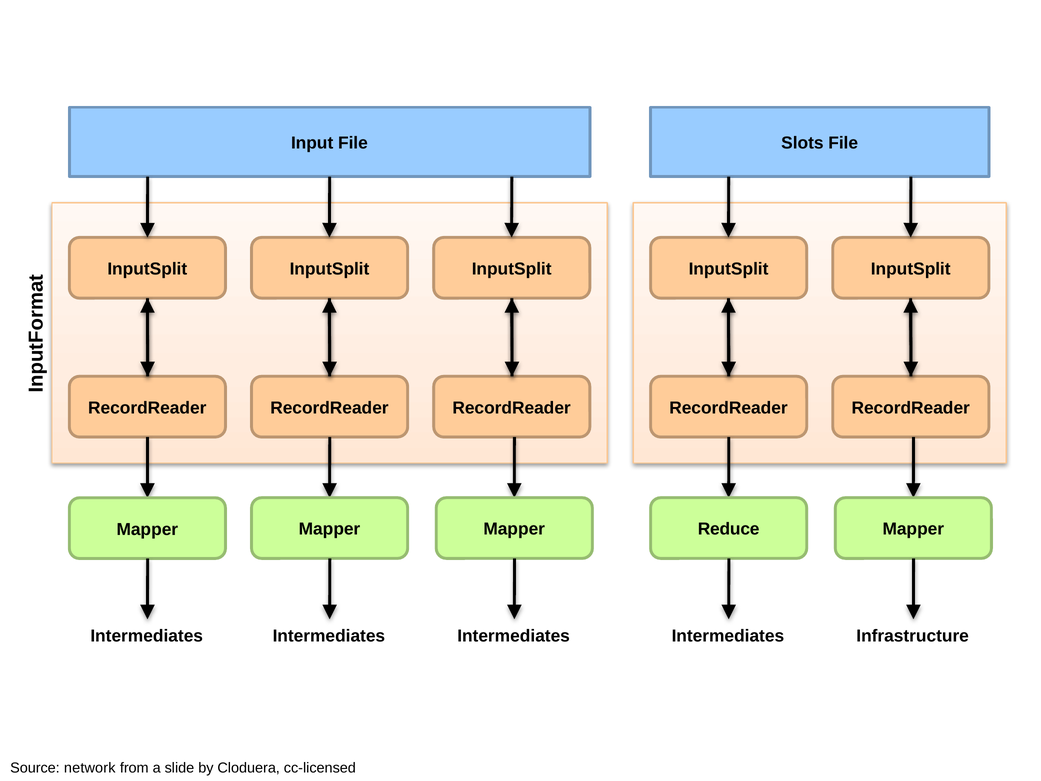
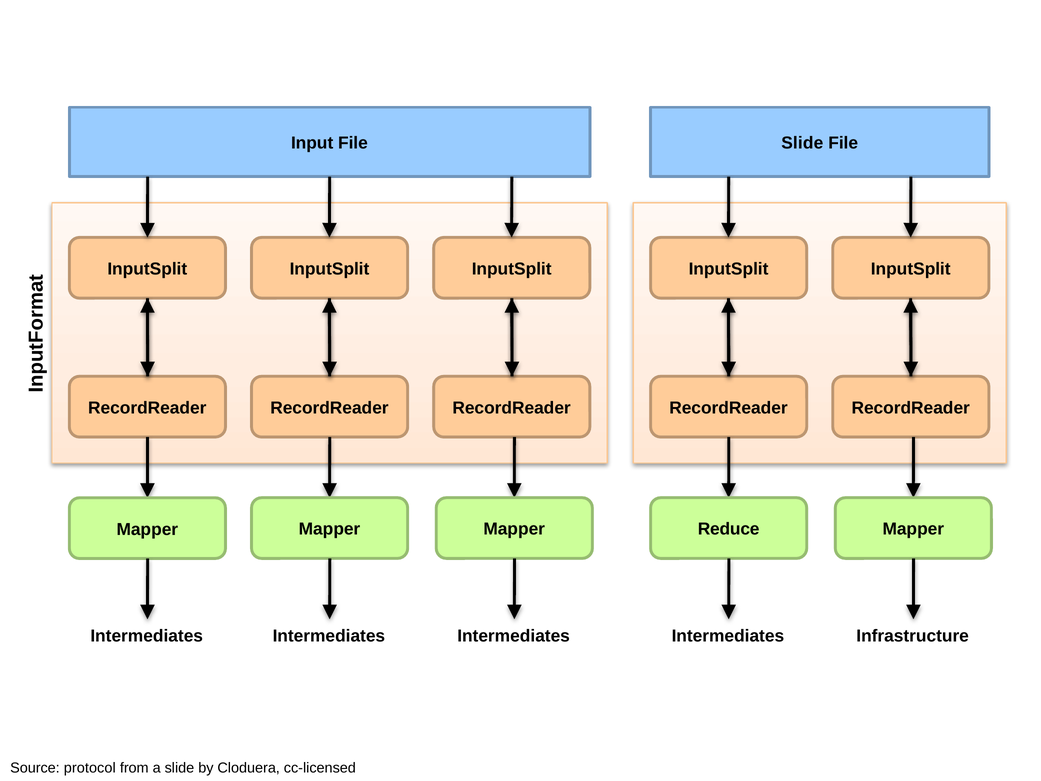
File Slots: Slots -> Slide
network: network -> protocol
